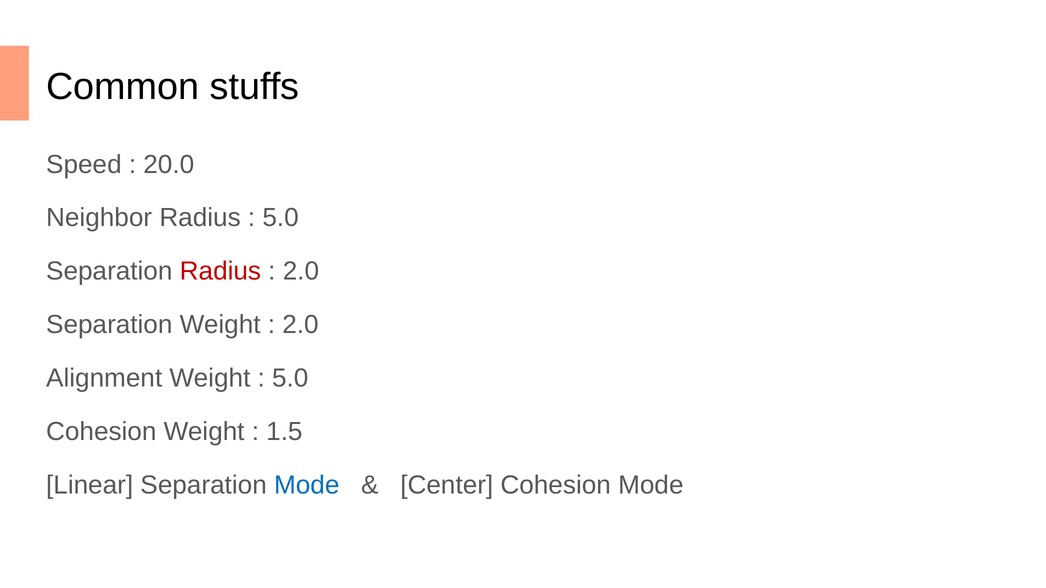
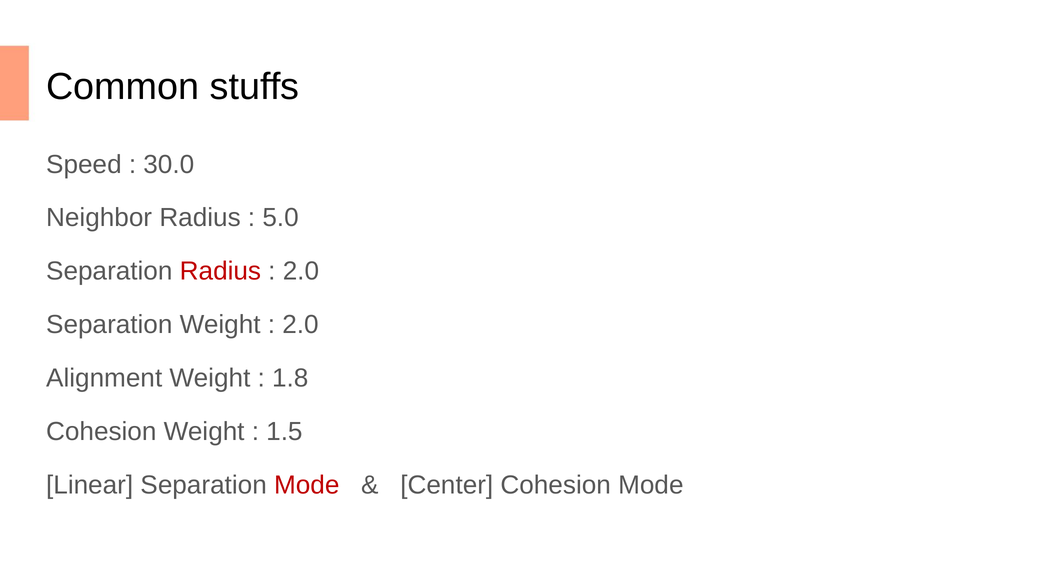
20.0: 20.0 -> 30.0
5.0 at (290, 378): 5.0 -> 1.8
Mode at (307, 485) colour: blue -> red
